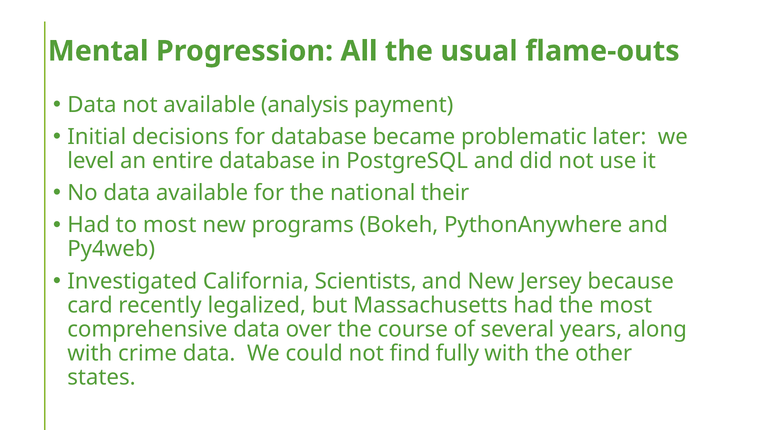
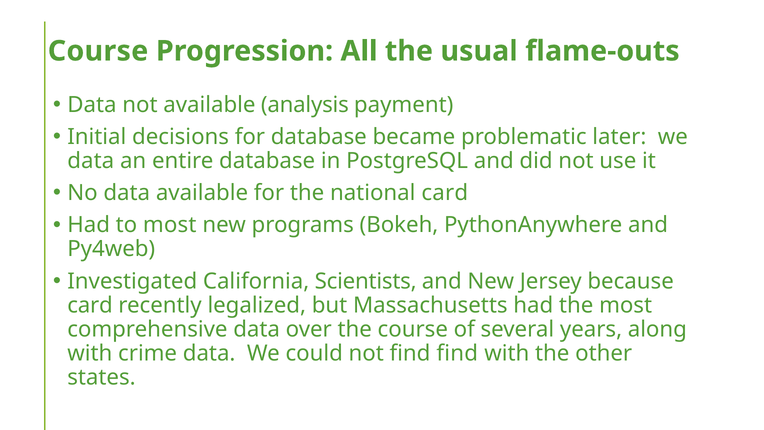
Mental at (98, 51): Mental -> Course
level at (91, 161): level -> data
national their: their -> card
find fully: fully -> find
